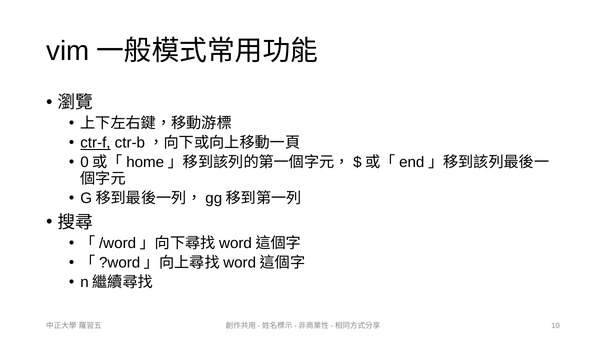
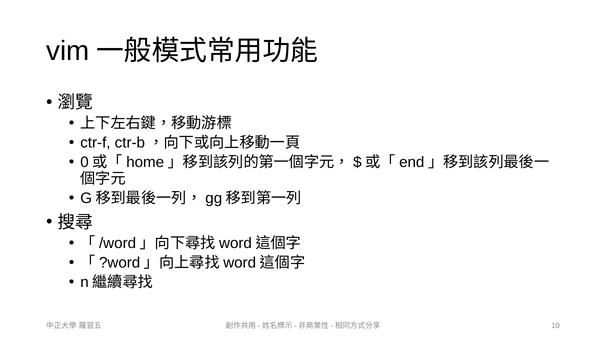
ctr-f underline: present -> none
